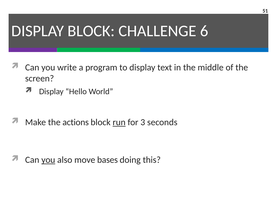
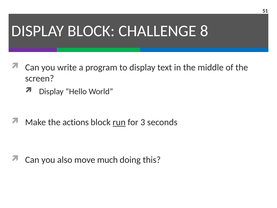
6: 6 -> 8
you at (48, 160) underline: present -> none
bases: bases -> much
